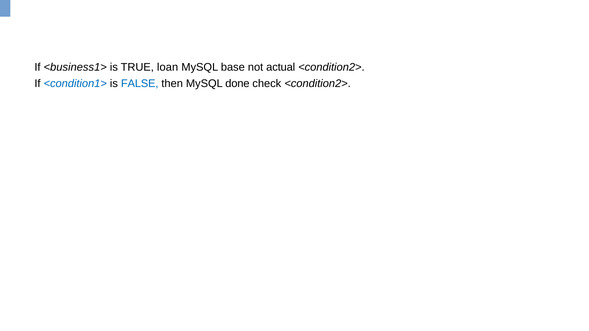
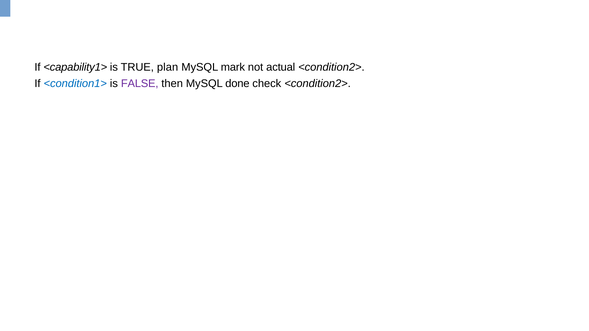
<business1>: <business1> -> <capability1>
loan: loan -> plan
base: base -> mark
FALSE colour: blue -> purple
